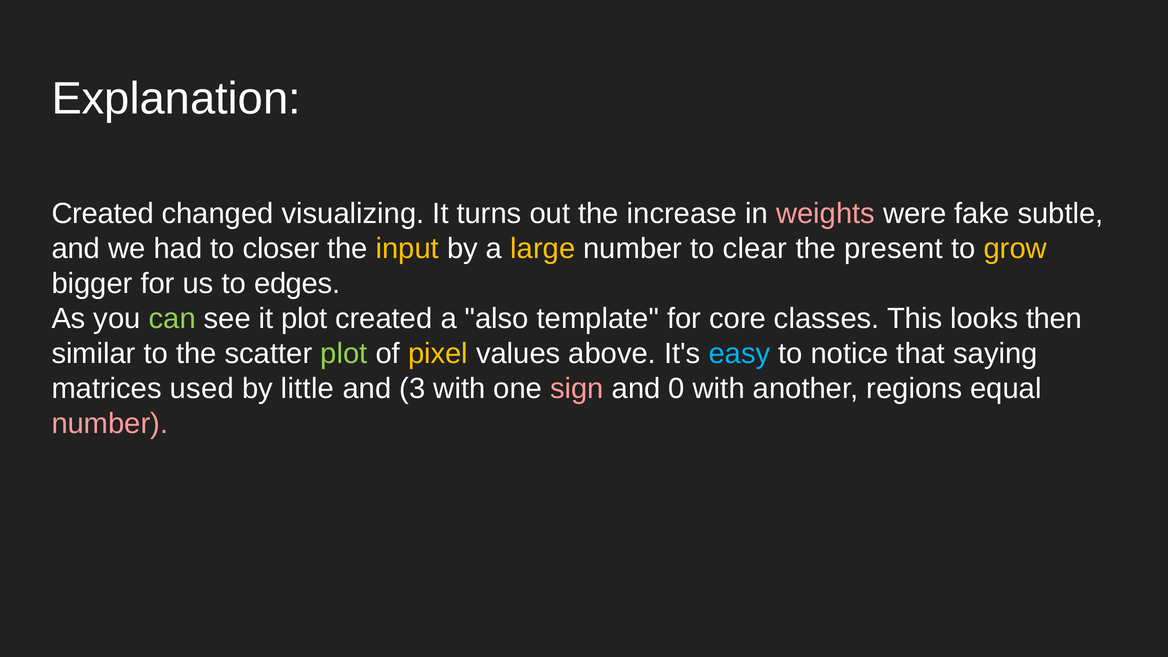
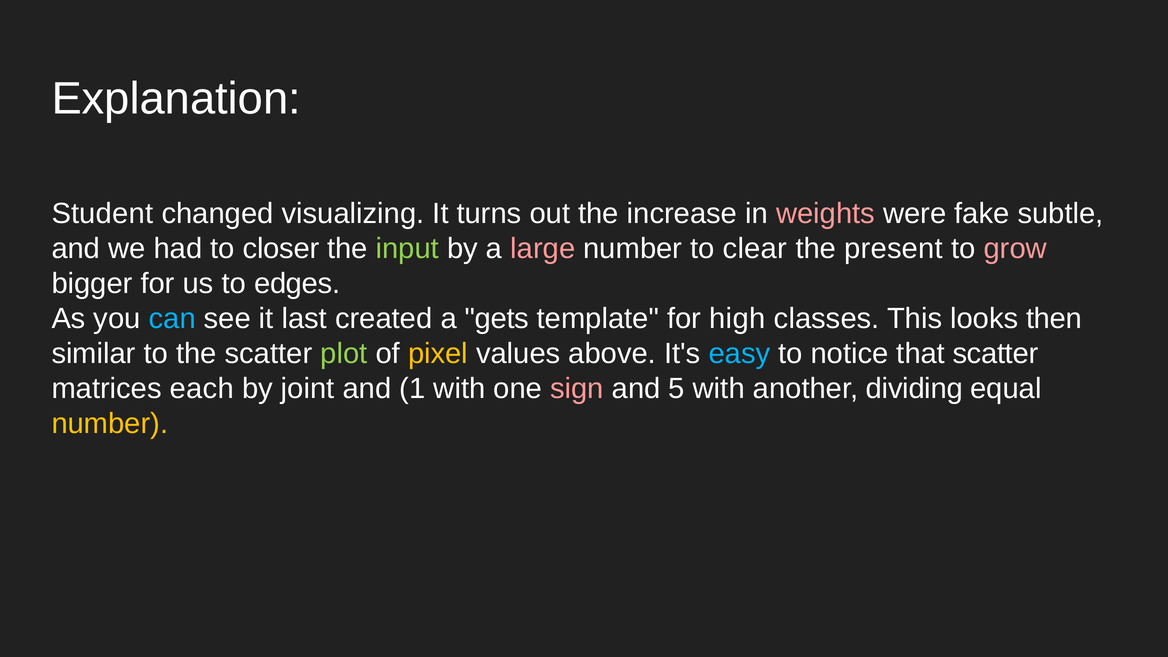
Created at (103, 213): Created -> Student
input colour: yellow -> light green
large colour: yellow -> pink
grow colour: yellow -> pink
can colour: light green -> light blue
it plot: plot -> last
also: also -> gets
core: core -> high
that saying: saying -> scatter
used: used -> each
little: little -> joint
3: 3 -> 1
0: 0 -> 5
regions: regions -> dividing
number at (110, 424) colour: pink -> yellow
